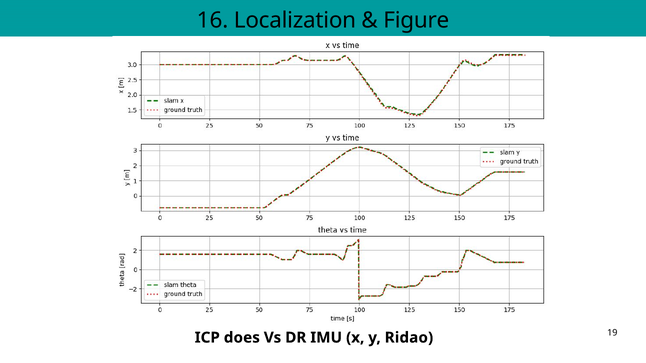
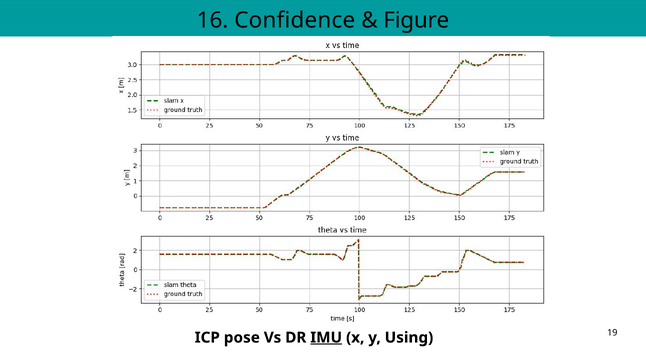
Localization: Localization -> Confidence
does: does -> pose
IMU underline: none -> present
Ridao: Ridao -> Using
